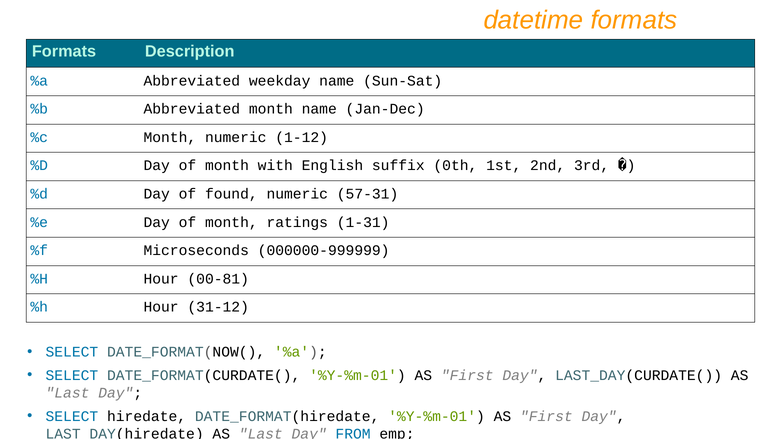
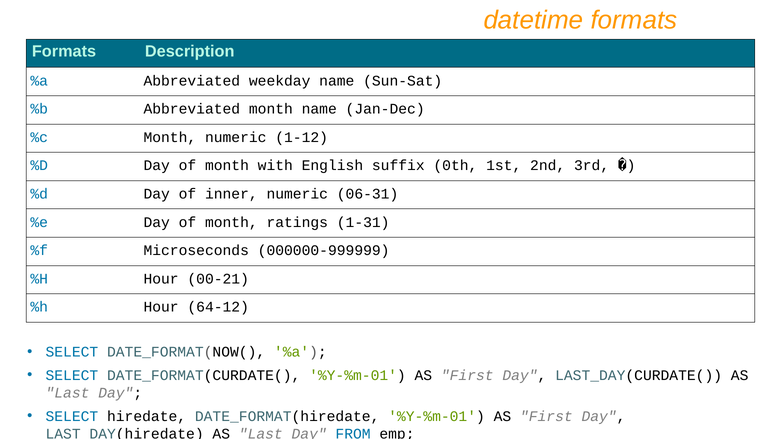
found: found -> inner
57-31: 57-31 -> 06-31
00-81: 00-81 -> 00-21
31-12: 31-12 -> 64-12
